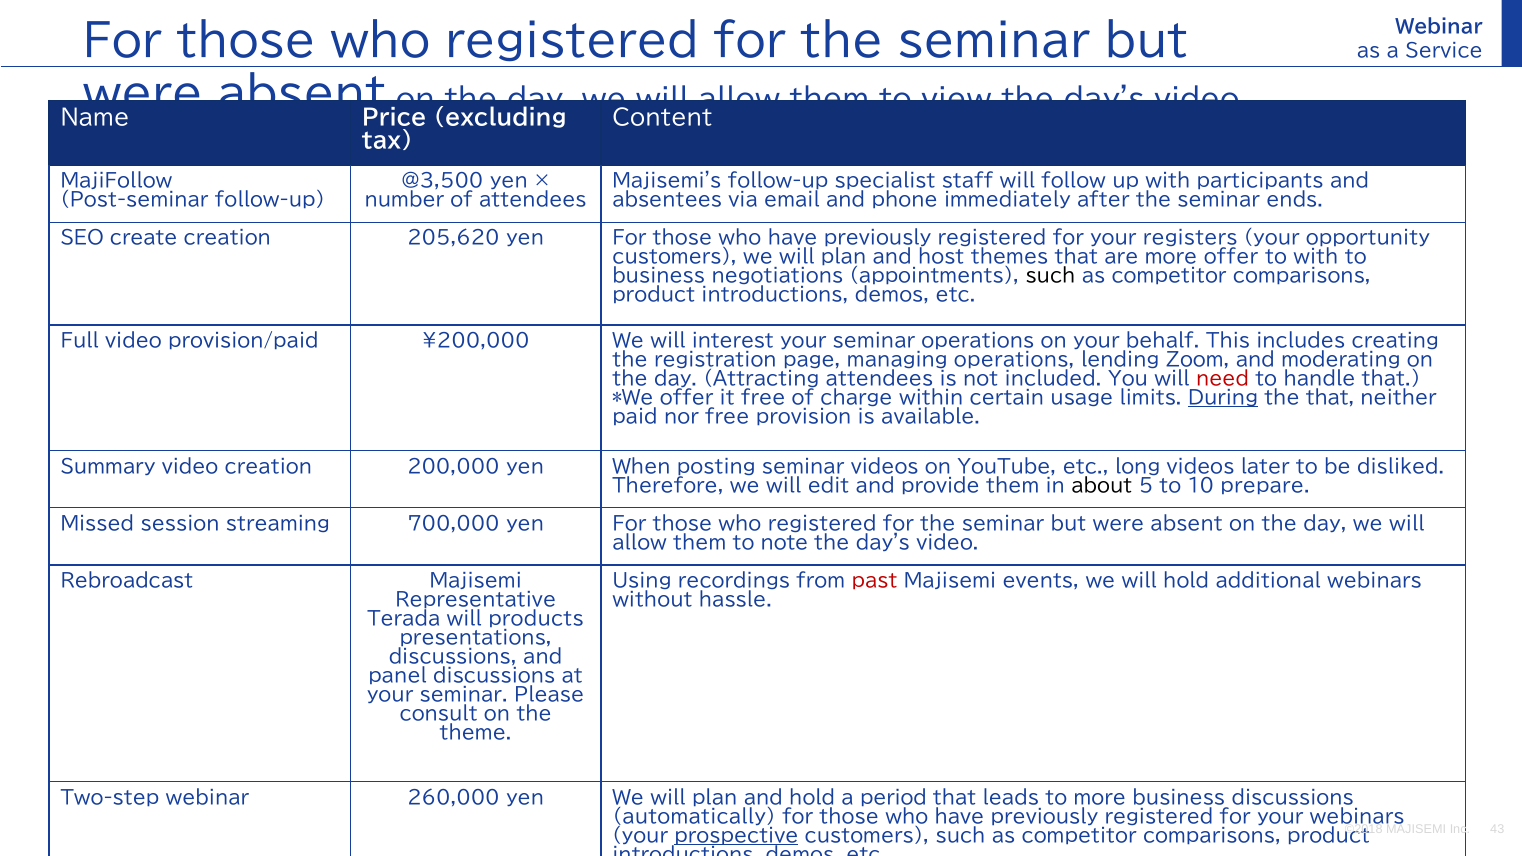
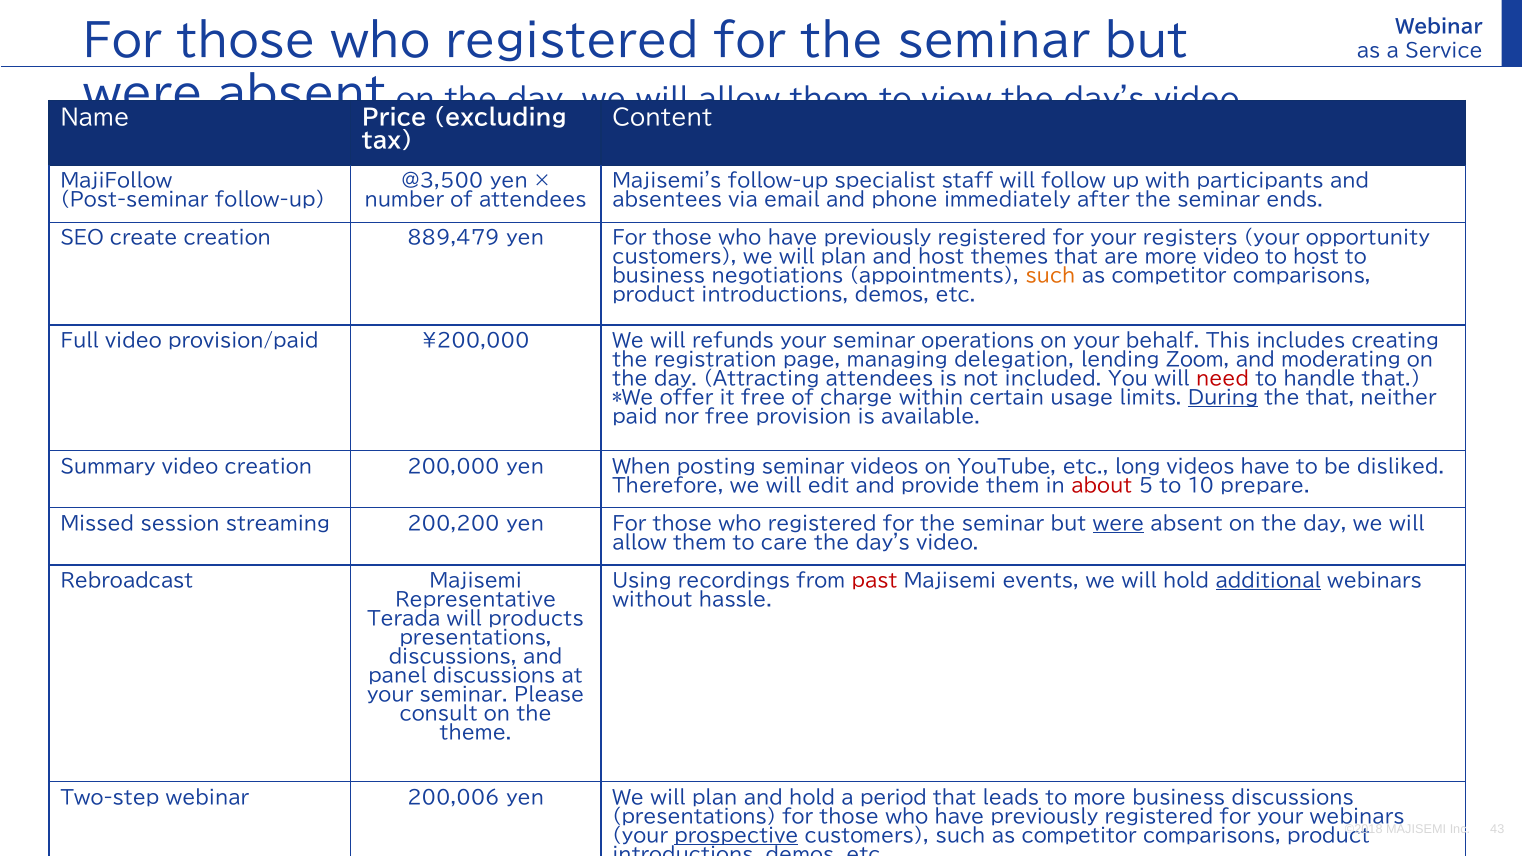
205,620: 205,620 -> 889,479
more offer: offer -> video
to with: with -> host
such at (1051, 277) colour: black -> orange
interest: interest -> refunds
managing operations: operations -> delegation
videos later: later -> have
about colour: black -> red
700,000: 700,000 -> 200,200
were at (1118, 524) underline: none -> present
to note: note -> care
additional at (1268, 581) underline: none -> present
260,000: 260,000 -> 200,006
automatically at (694, 817): automatically -> presentations
